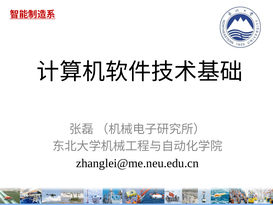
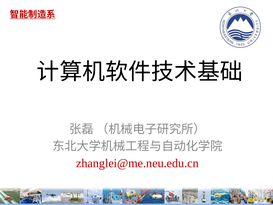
zhanglei@me.neu.edu.cn colour: black -> red
